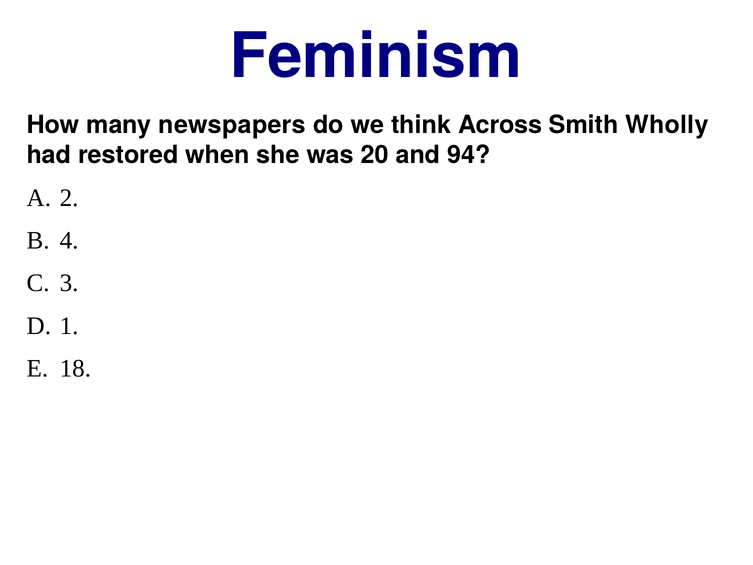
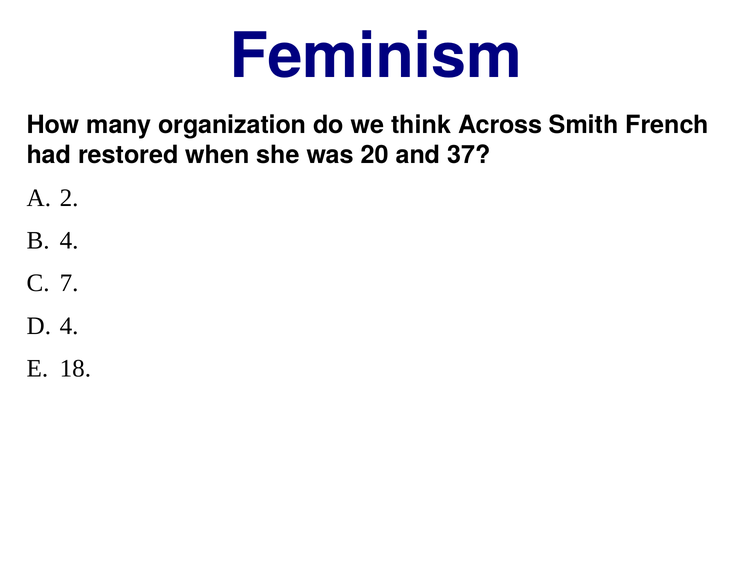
newspapers: newspapers -> organization
Wholly: Wholly -> French
94: 94 -> 37
3: 3 -> 7
1 at (69, 326): 1 -> 4
